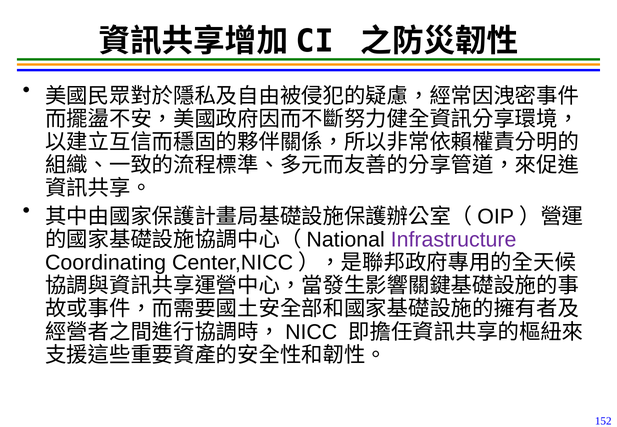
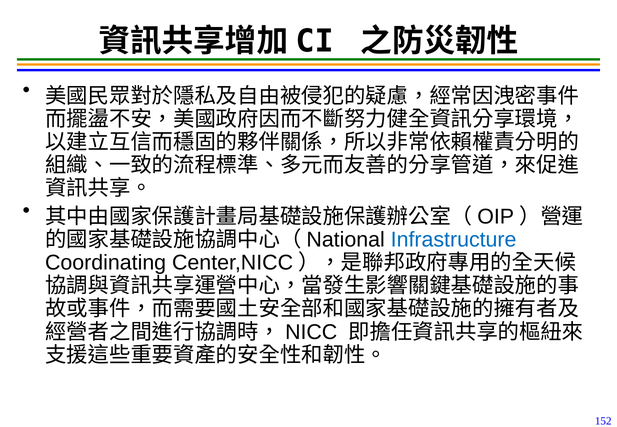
Infrastructure colour: purple -> blue
